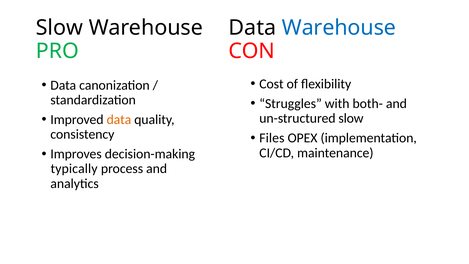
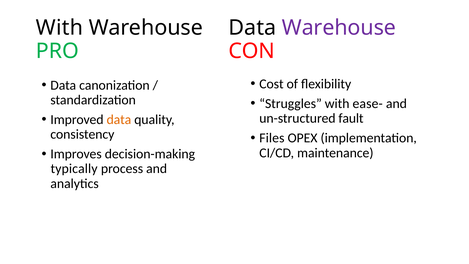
Slow at (59, 28): Slow -> With
Warehouse at (339, 28) colour: blue -> purple
both-: both- -> ease-
un-structured slow: slow -> fault
